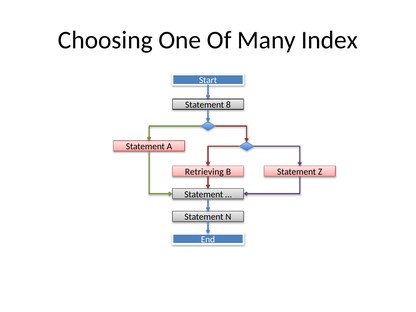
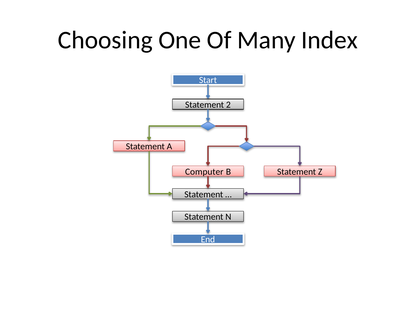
8: 8 -> 2
Retrieving: Retrieving -> Computer
